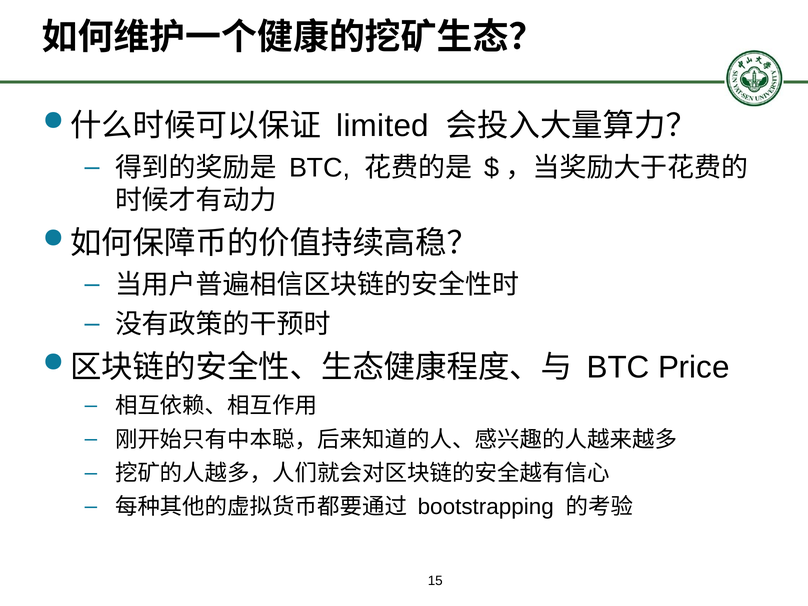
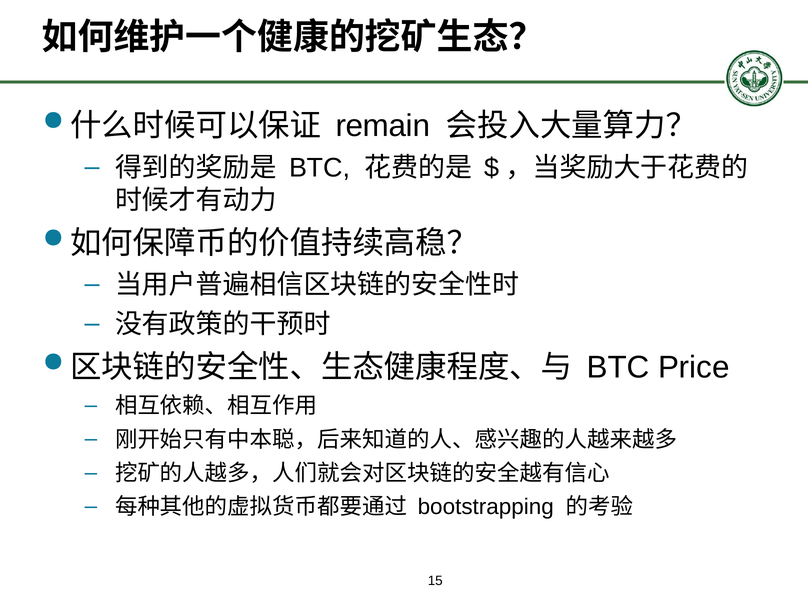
limited: limited -> remain
